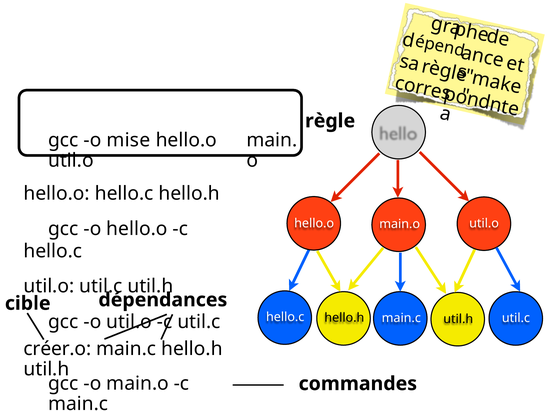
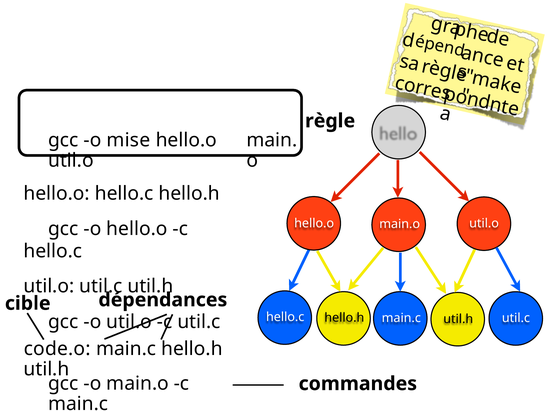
créer.o: créer.o -> code.o
